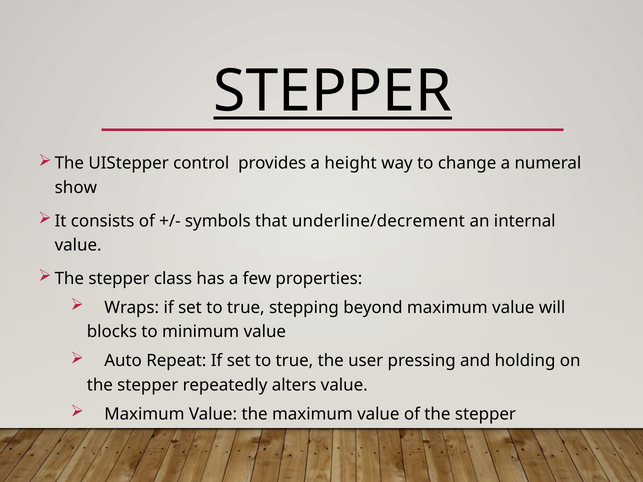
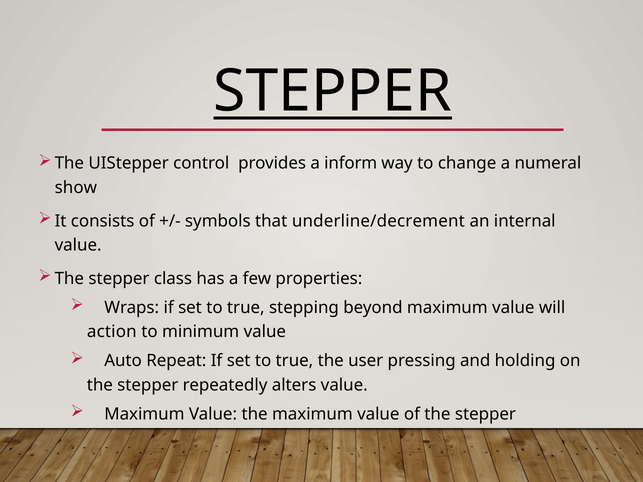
height: height -> inform
blocks: blocks -> action
